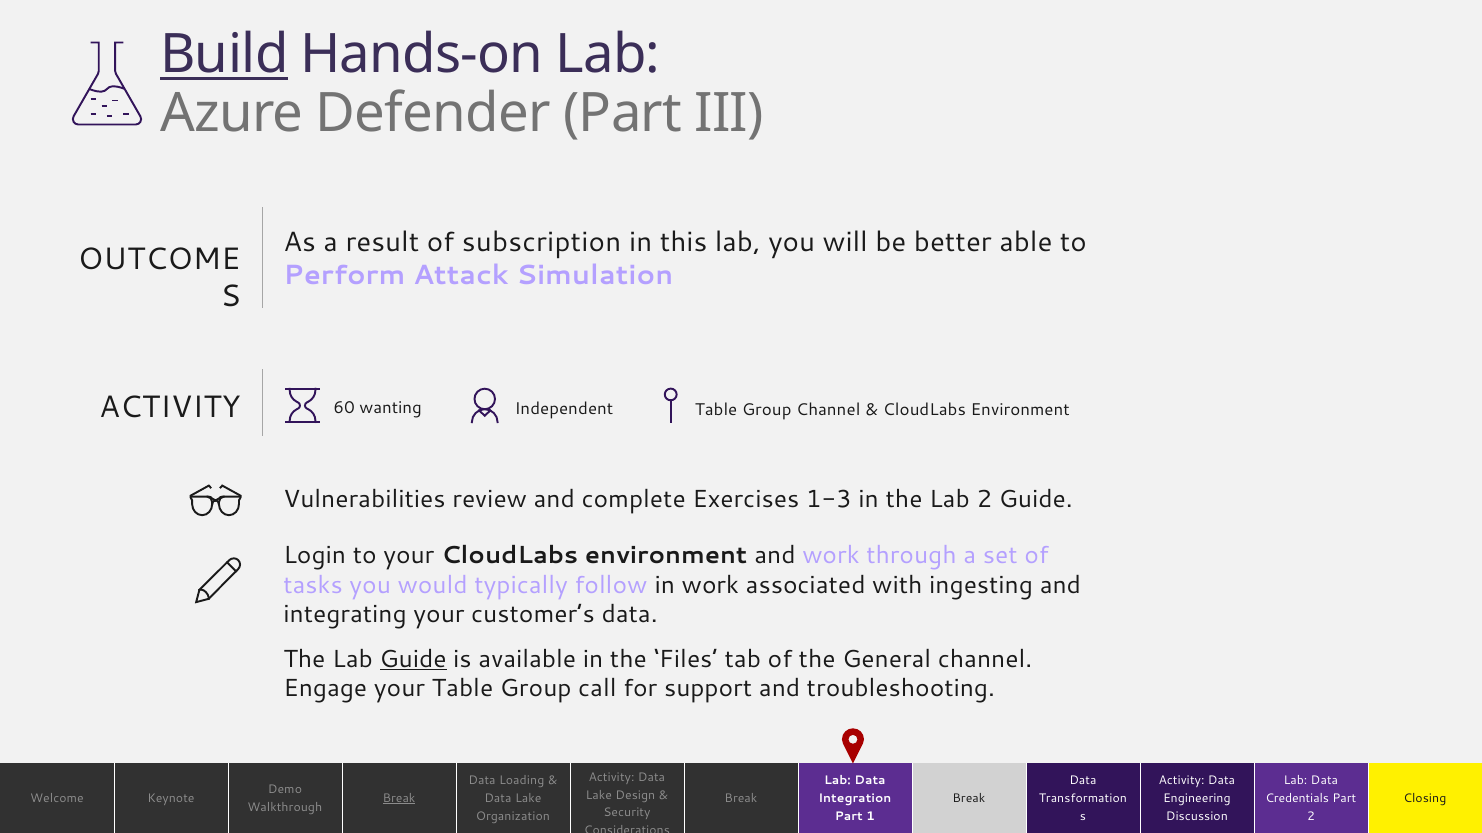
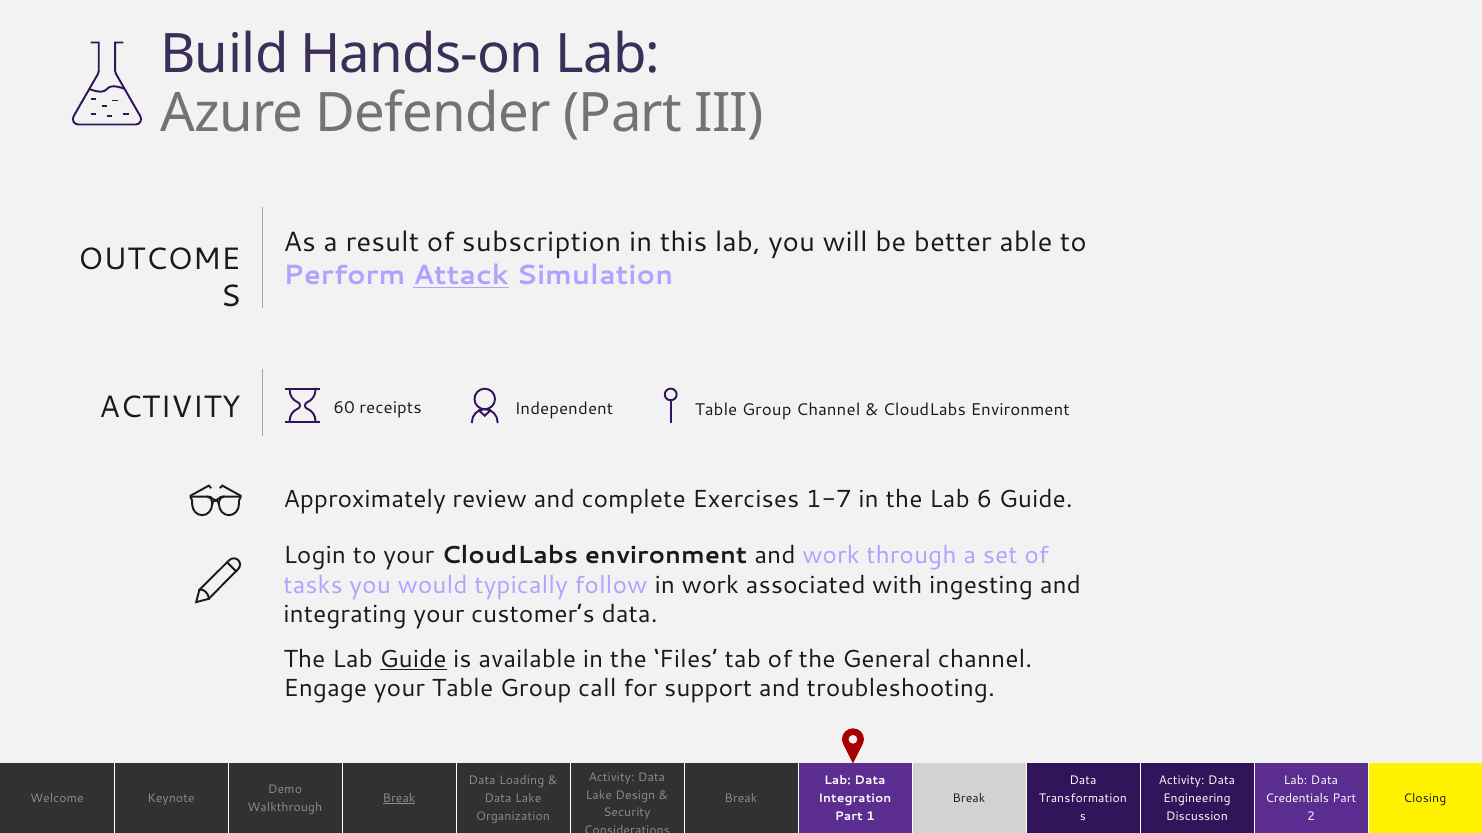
Build underline: present -> none
Attack underline: none -> present
wanting: wanting -> receipts
Vulnerabilities: Vulnerabilities -> Approximately
1-3: 1-3 -> 1-7
Lab 2: 2 -> 6
